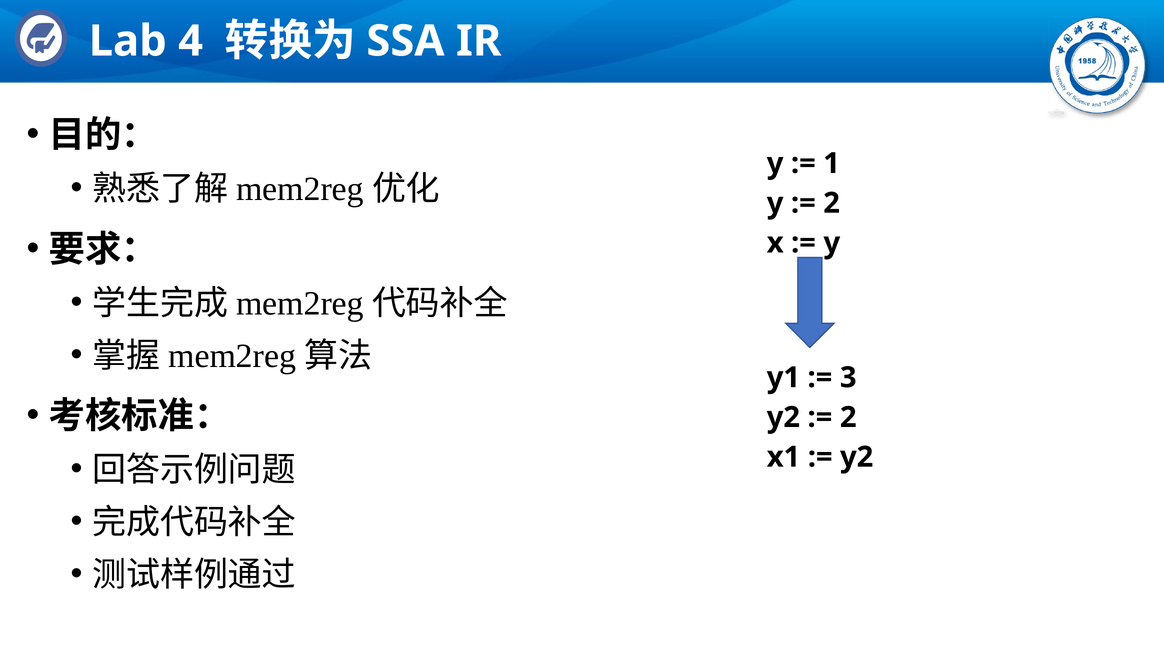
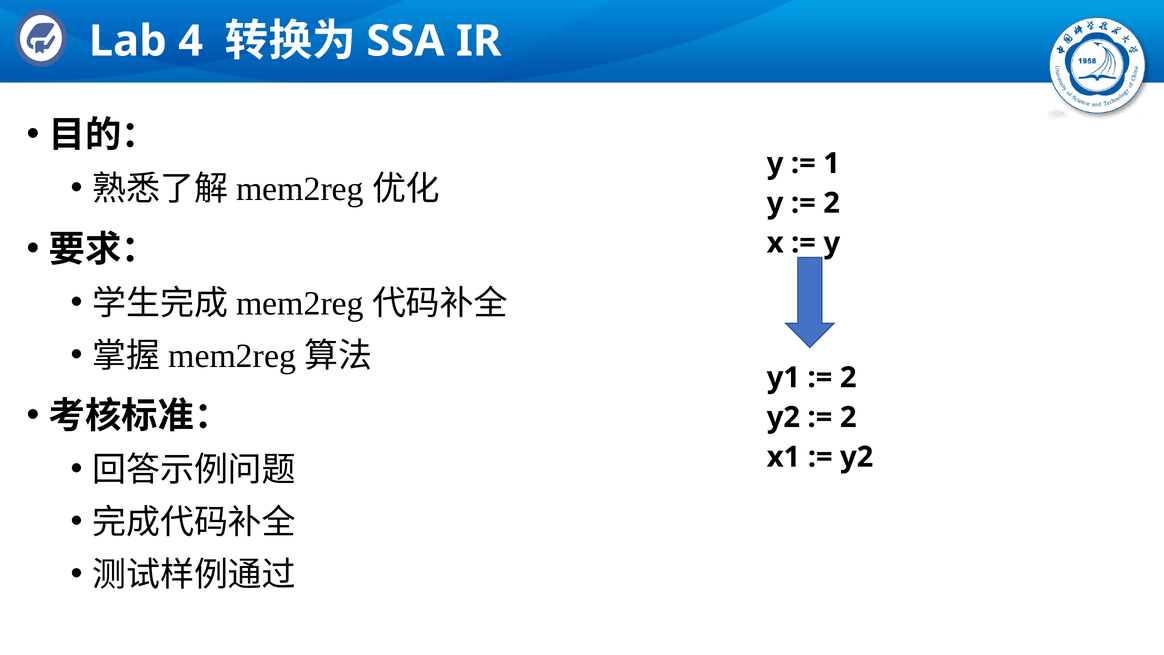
3 at (848, 377): 3 -> 2
